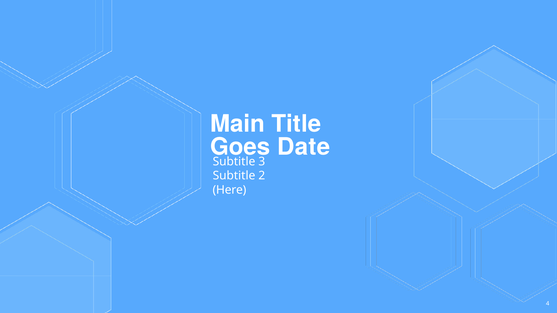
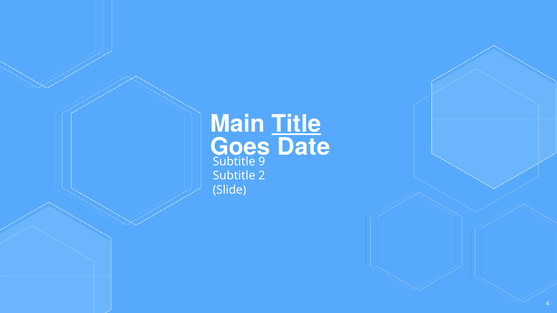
Title underline: none -> present
3: 3 -> 9
Here: Here -> Slide
